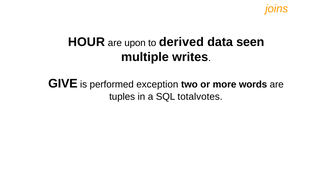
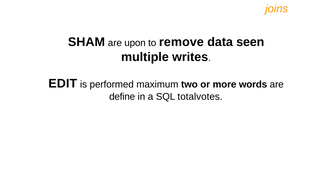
HOUR: HOUR -> SHAM
derived: derived -> remove
GIVE: GIVE -> EDIT
exception: exception -> maximum
tuples: tuples -> define
